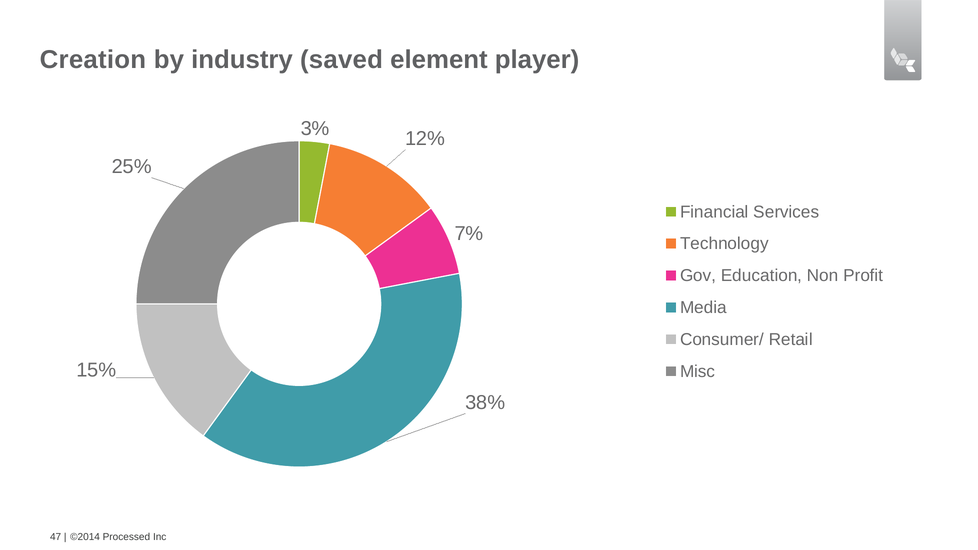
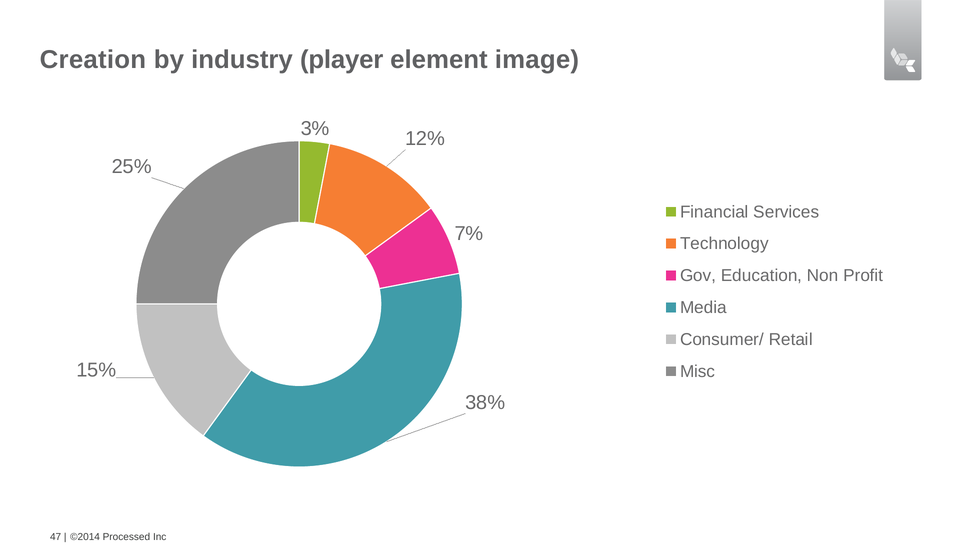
saved: saved -> player
player: player -> image
